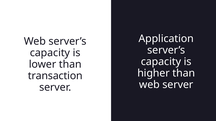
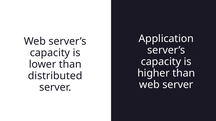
transaction: transaction -> distributed
